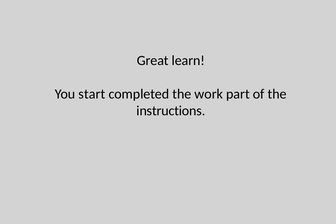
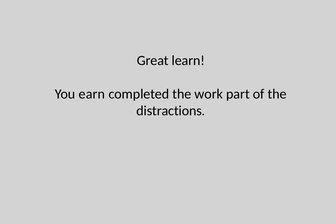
start: start -> earn
instructions: instructions -> distractions
